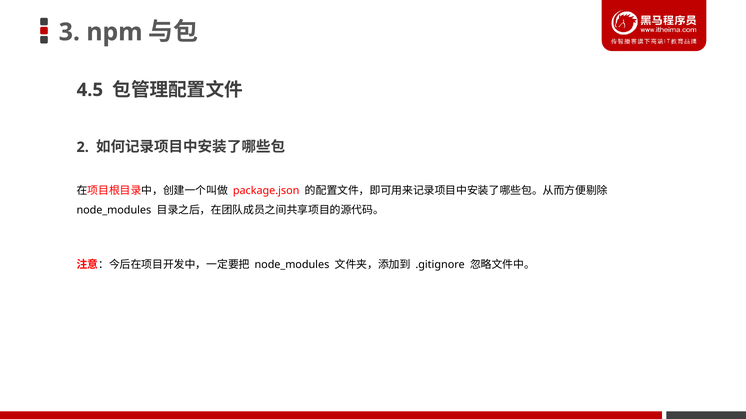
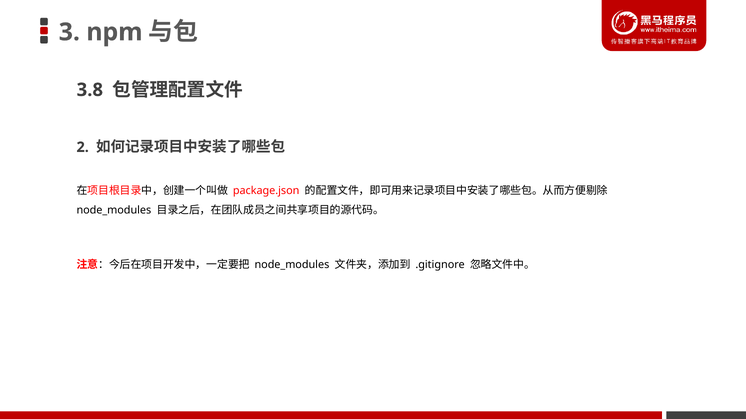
4.5: 4.5 -> 3.8
